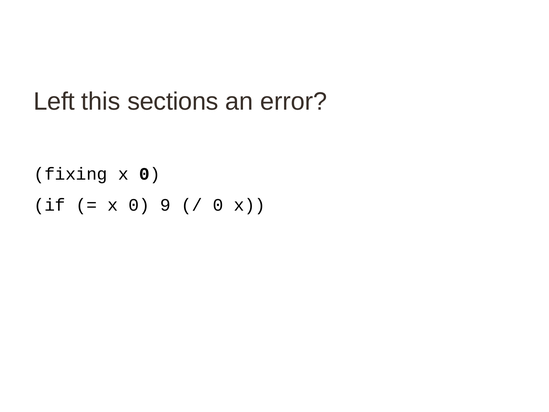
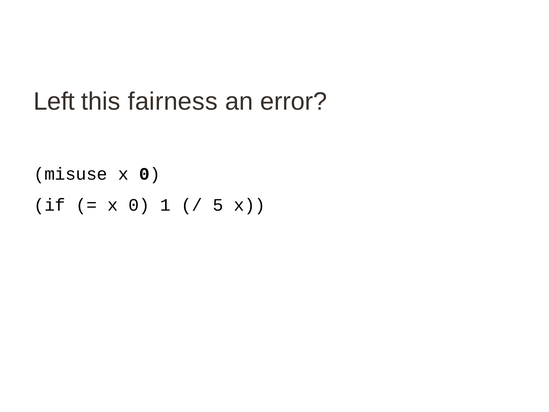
sections: sections -> fairness
fixing: fixing -> misuse
9: 9 -> 1
0 at (218, 205): 0 -> 5
